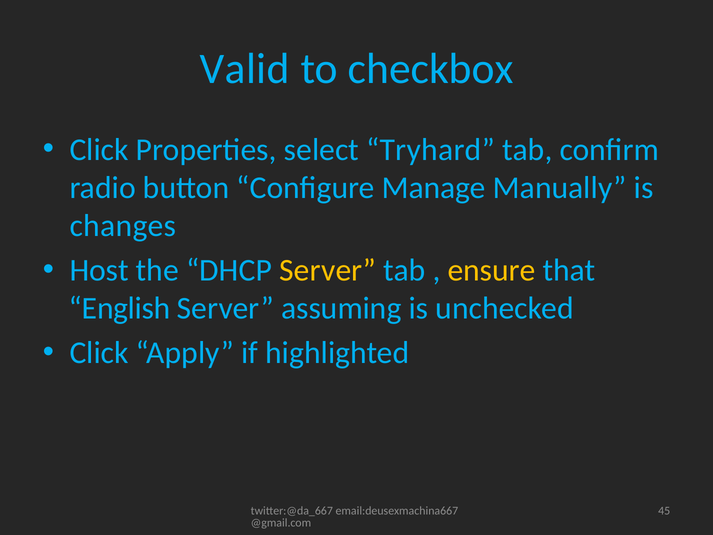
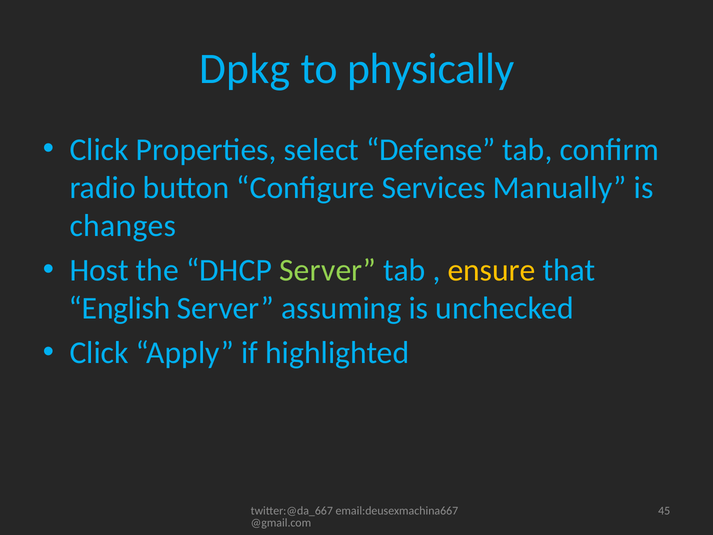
Valid: Valid -> Dpkg
checkbox: checkbox -> physically
Tryhard: Tryhard -> Defense
Manage: Manage -> Services
Server at (328, 270) colour: yellow -> light green
